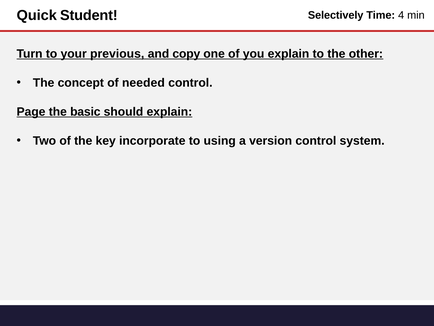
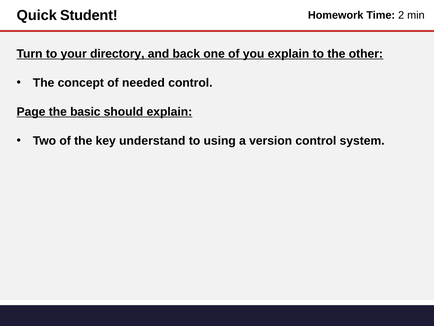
Selectively: Selectively -> Homework
4: 4 -> 2
previous: previous -> directory
copy: copy -> back
incorporate: incorporate -> understand
